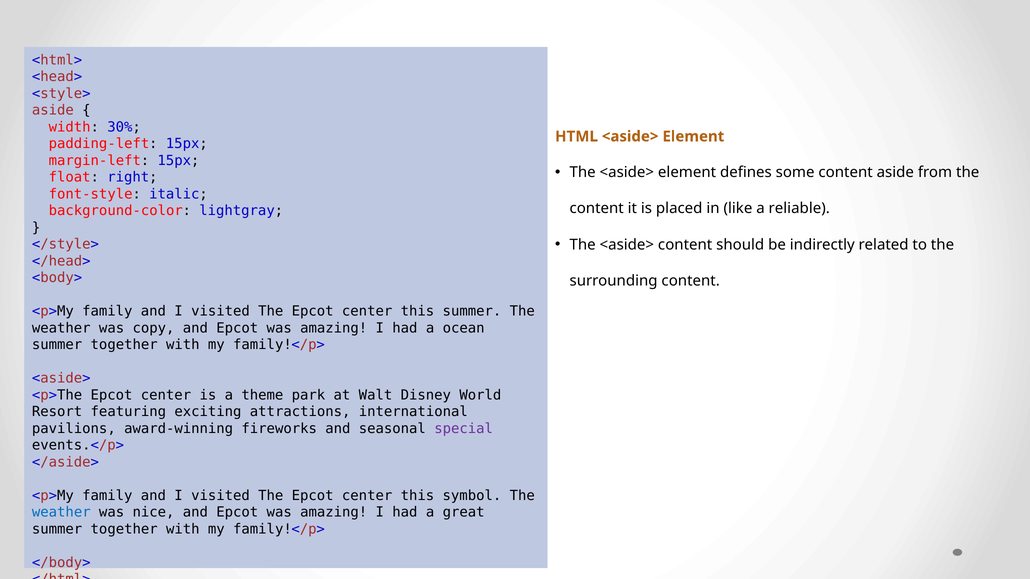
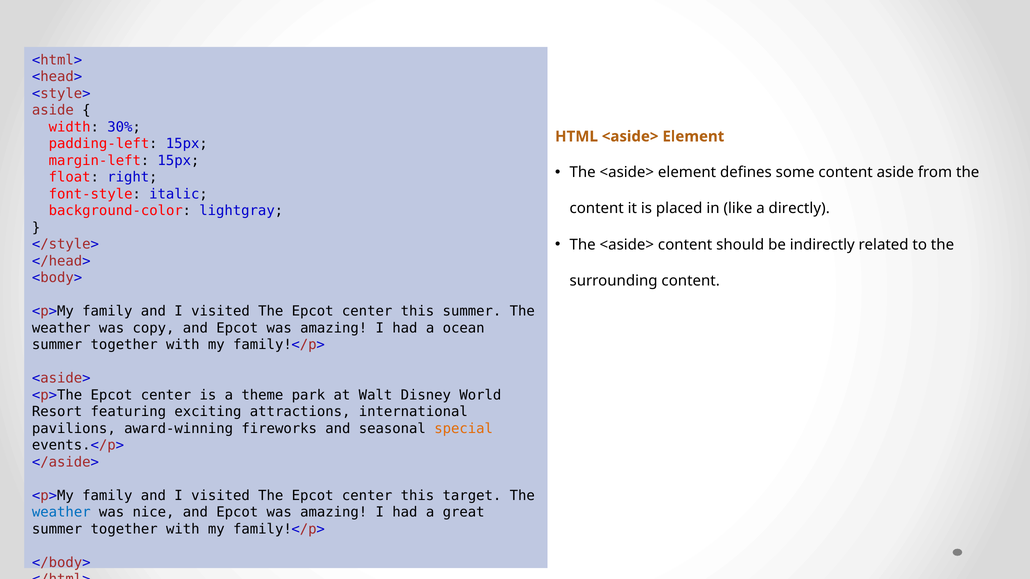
reliable: reliable -> directly
special colour: purple -> orange
symbol: symbol -> target
